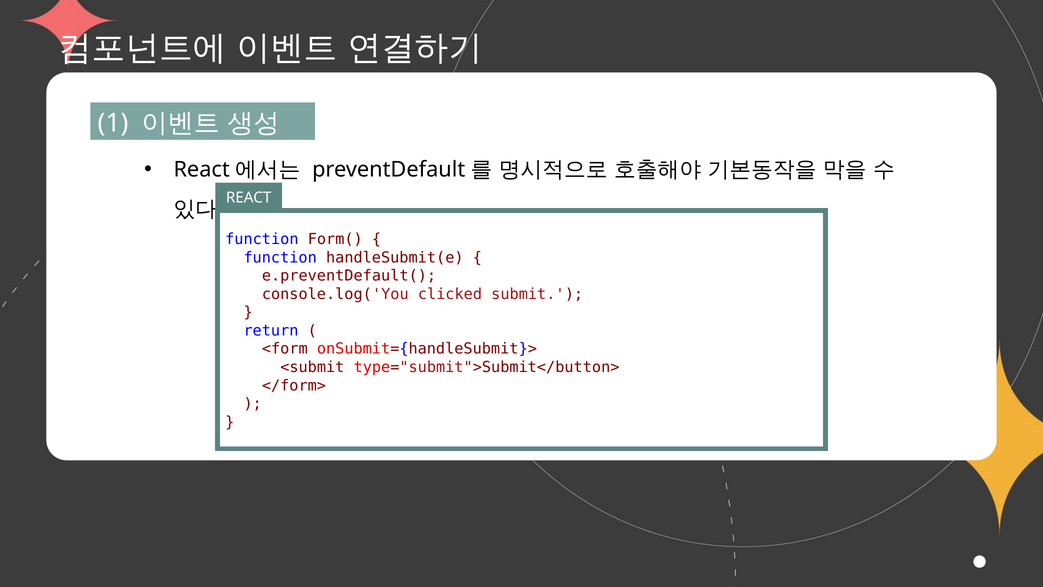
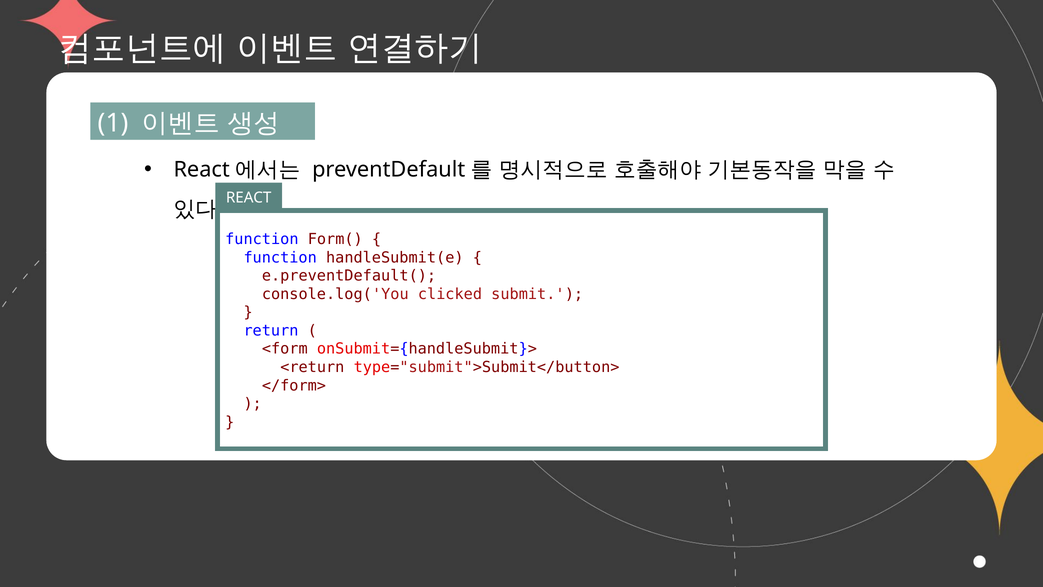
<submit: <submit -> <return
